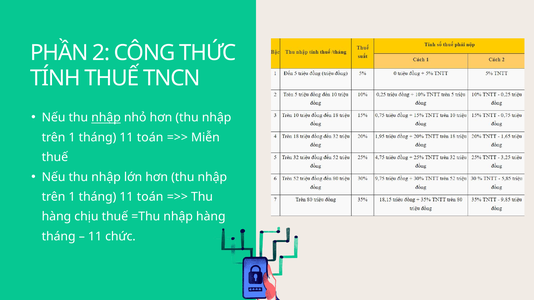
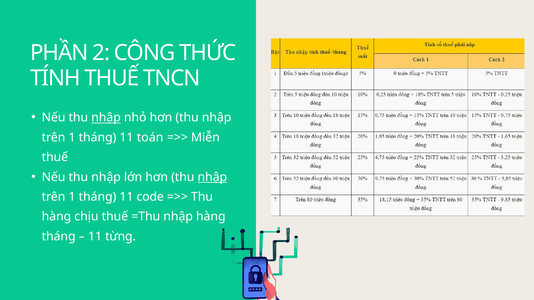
nhập at (212, 177) underline: none -> present
toán at (150, 197): toán -> code
chức: chức -> từng
